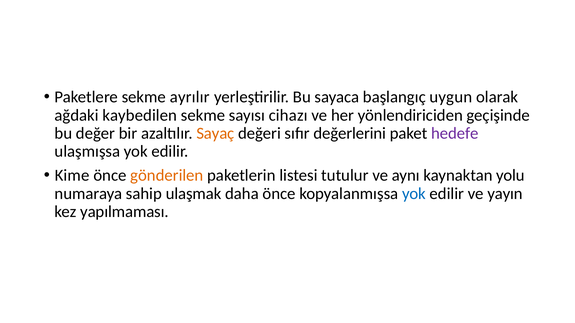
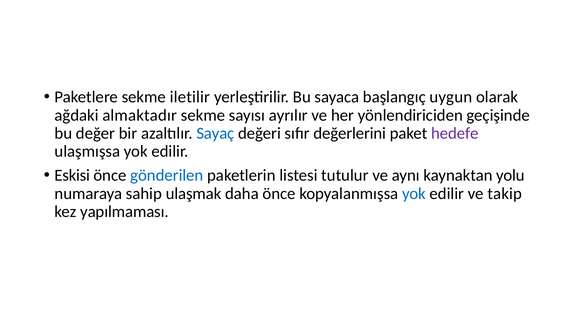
ayrılır: ayrılır -> iletilir
kaybedilen: kaybedilen -> almaktadır
cihazı: cihazı -> ayrılır
Sayaç colour: orange -> blue
Kime: Kime -> Eskisi
gönderilen colour: orange -> blue
yayın: yayın -> takip
